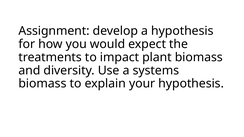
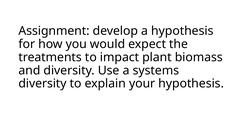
biomass at (42, 84): biomass -> diversity
